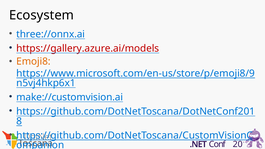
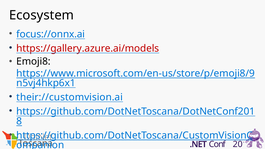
three://onnx.ai: three://onnx.ai -> focus://onnx.ai
Emoji8 colour: orange -> black
make://customvision.ai: make://customvision.ai -> their://customvision.ai
